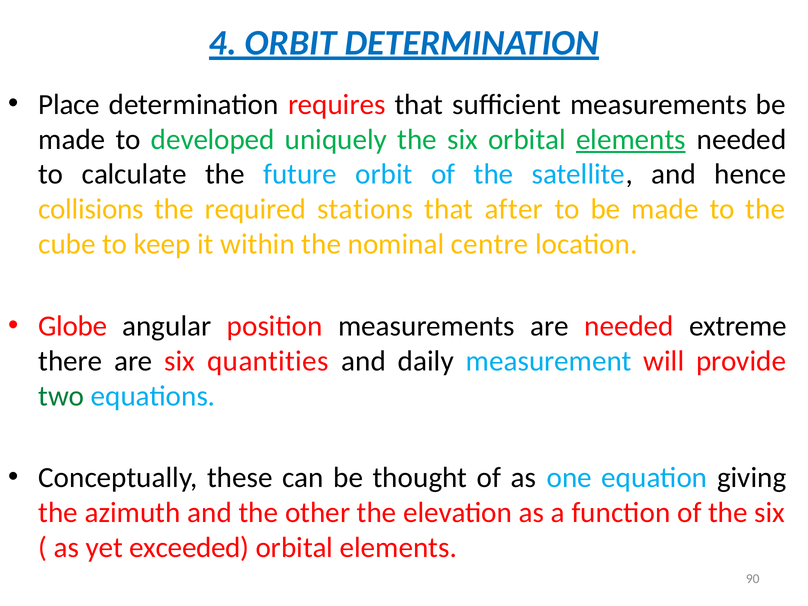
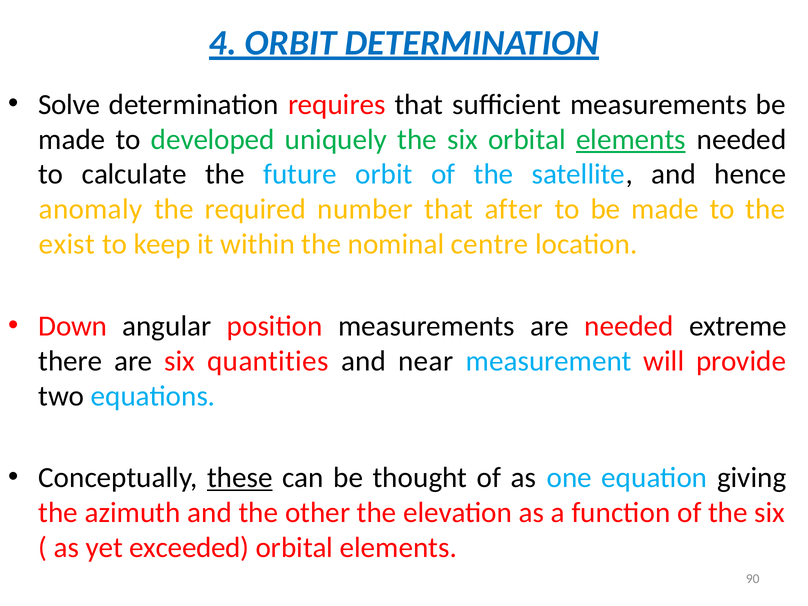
Place: Place -> Solve
collisions: collisions -> anomaly
stations: stations -> number
cube: cube -> exist
Globe: Globe -> Down
daily: daily -> near
two colour: green -> black
these underline: none -> present
